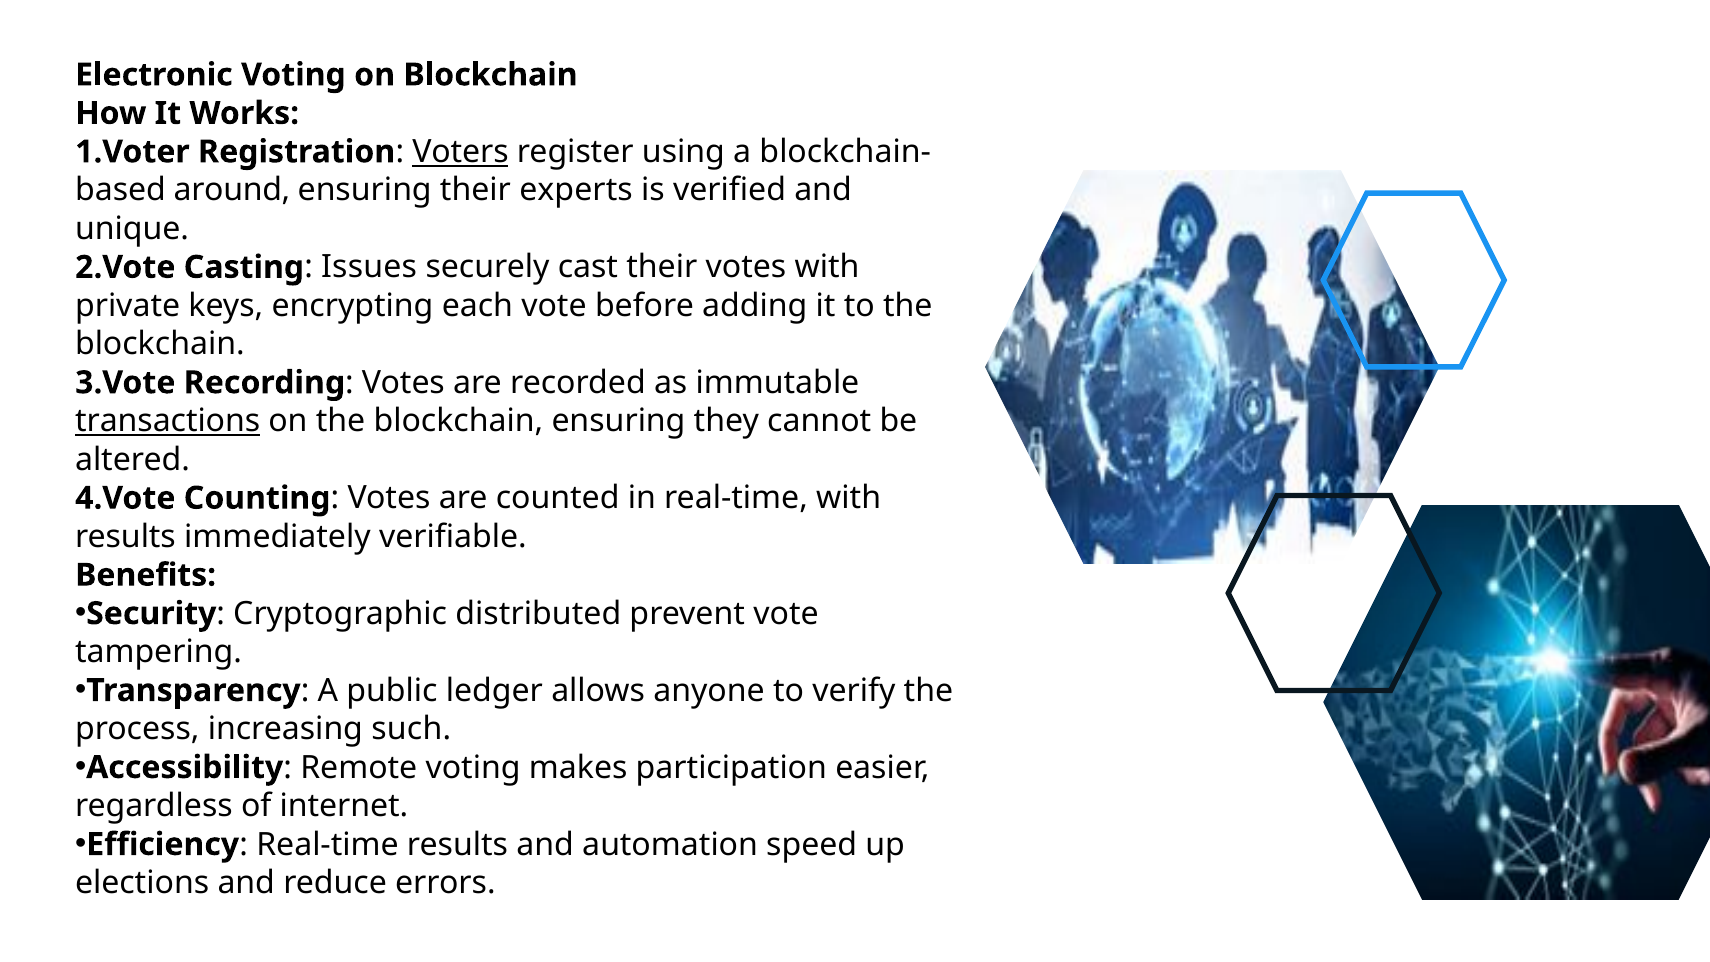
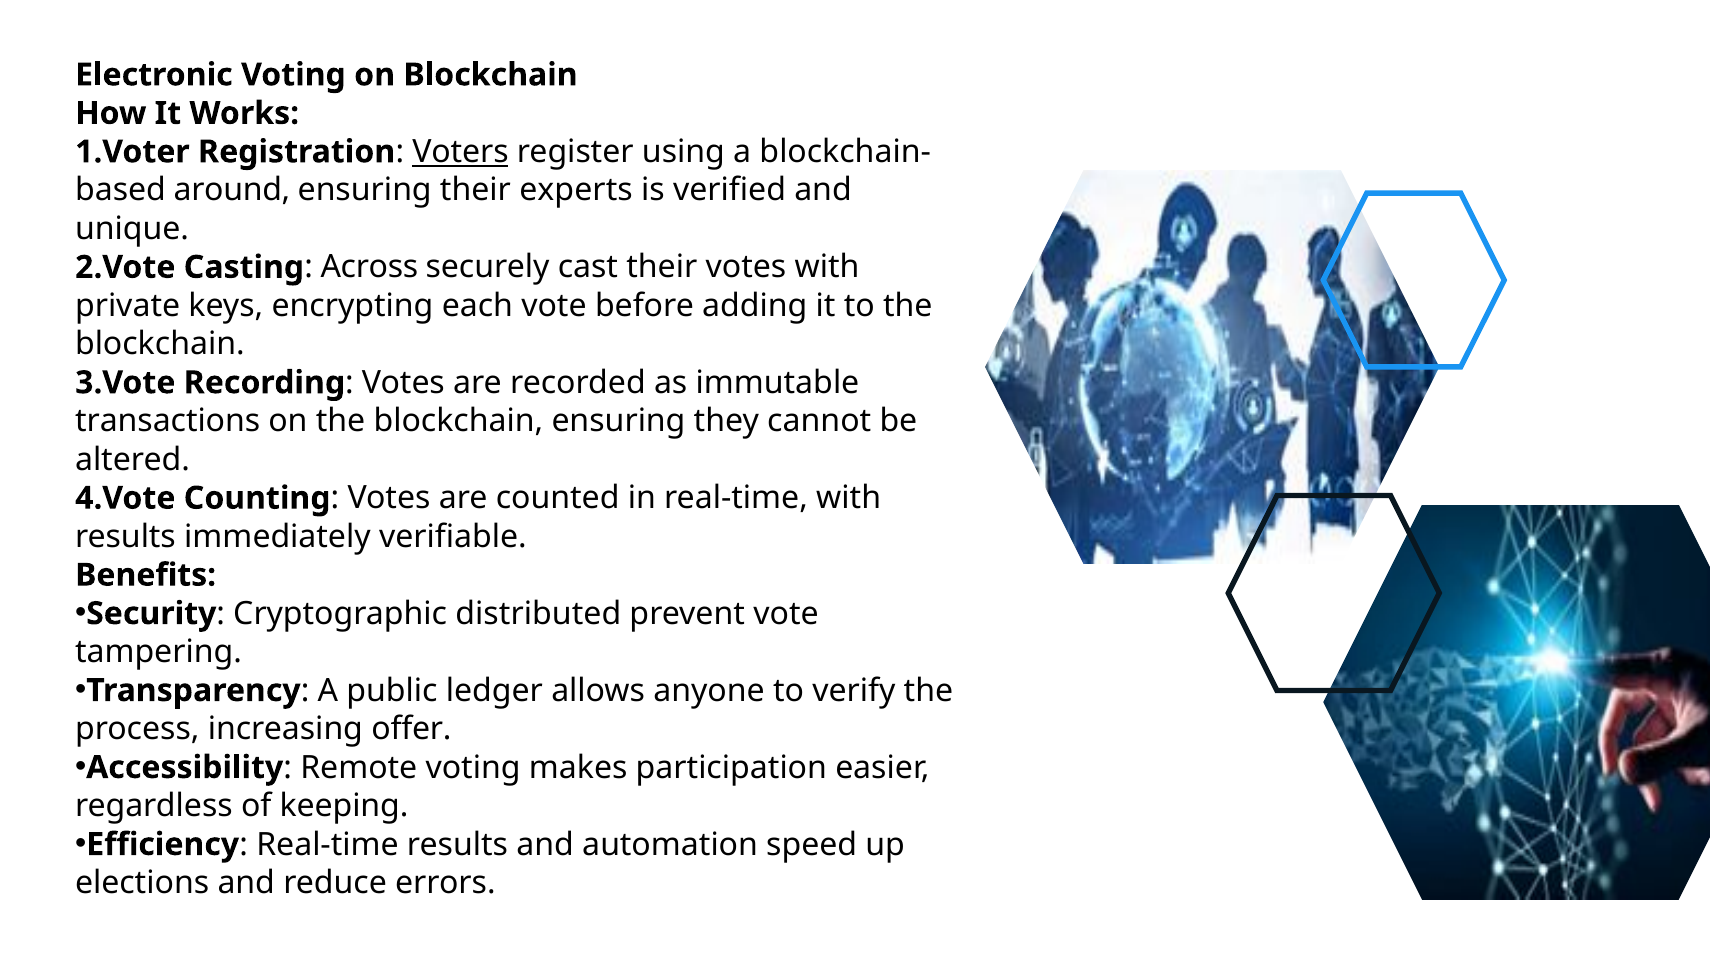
Issues: Issues -> Across
transactions underline: present -> none
such: such -> offer
internet: internet -> keeping
